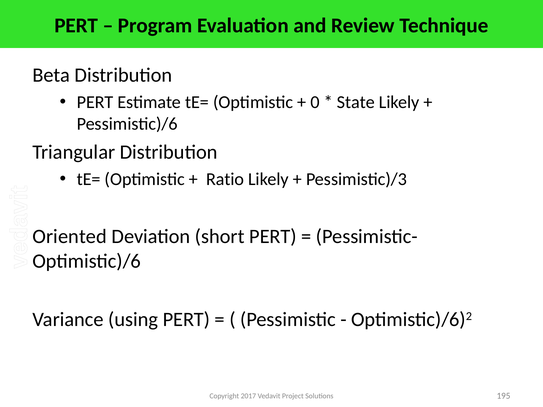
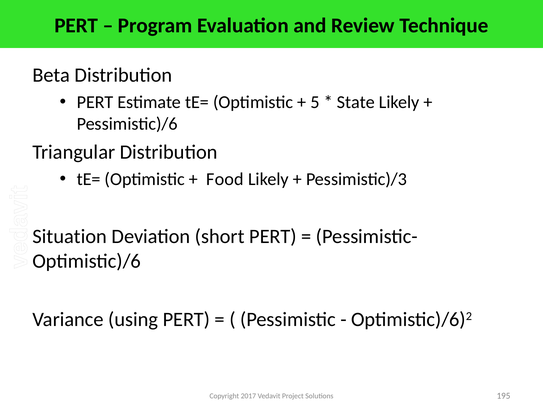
0: 0 -> 5
Ratio: Ratio -> Food
Oriented: Oriented -> Situation
